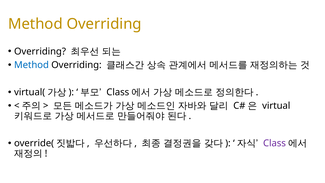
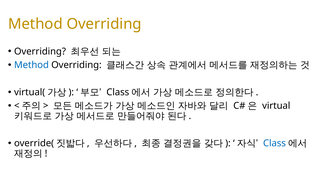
Class at (274, 143) colour: purple -> blue
